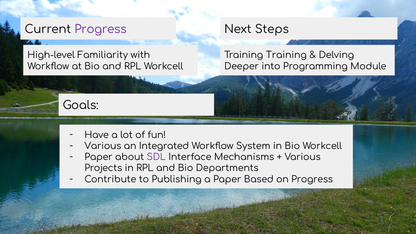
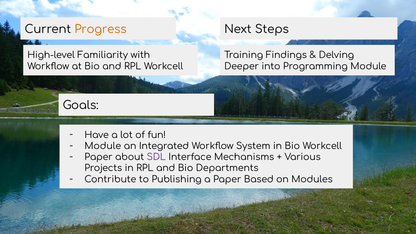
Progress at (101, 29) colour: purple -> orange
Training Training: Training -> Findings
Various at (103, 146): Various -> Module
on Progress: Progress -> Modules
